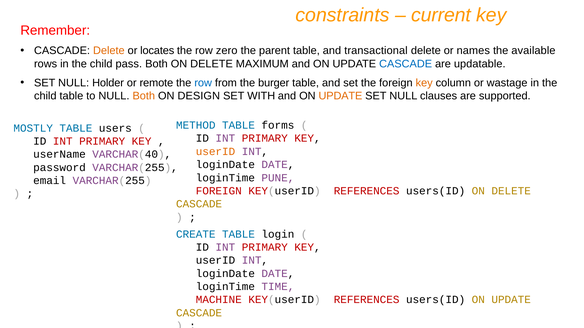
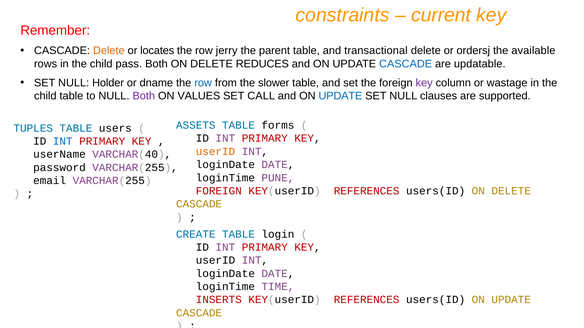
zero: zero -> jerry
names: names -> ordersj
MAXIMUM: MAXIMUM -> REDUCES
remote: remote -> dname
burger: burger -> slower
key at (424, 83) colour: orange -> purple
Both at (144, 96) colour: orange -> purple
DESIGN: DESIGN -> VALUES
WITH: WITH -> CALL
UPDATE at (340, 96) colour: orange -> blue
METHOD: METHOD -> ASSETS
MOSTLY: MOSTLY -> TUPLES
INT at (63, 141) colour: red -> blue
MACHINE: MACHINE -> INSERTS
